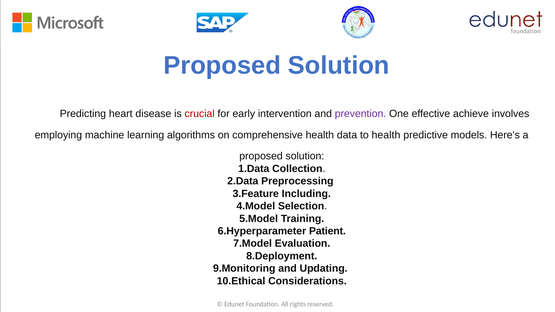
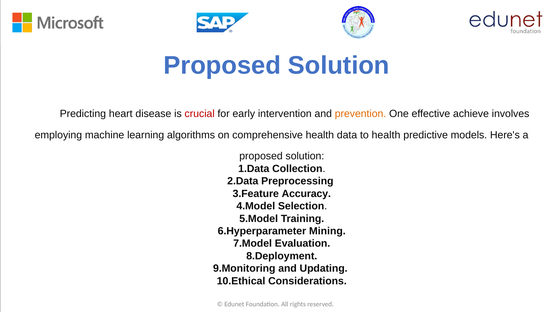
prevention colour: purple -> orange
Including: Including -> Accuracy
Patient: Patient -> Mining
